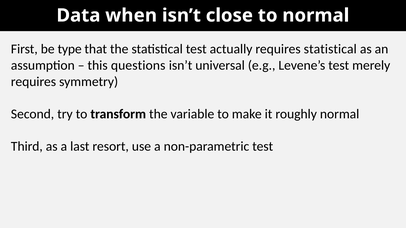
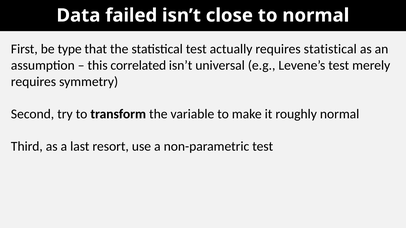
when: when -> failed
questions: questions -> correlated
